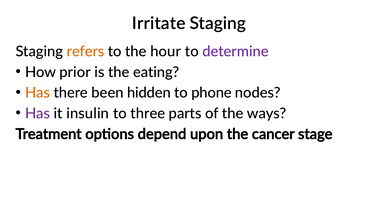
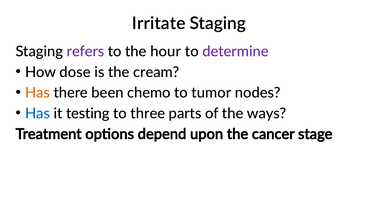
refers colour: orange -> purple
prior: prior -> dose
eating: eating -> cream
hidden: hidden -> chemo
phone: phone -> tumor
Has at (37, 114) colour: purple -> blue
insulin: insulin -> testing
